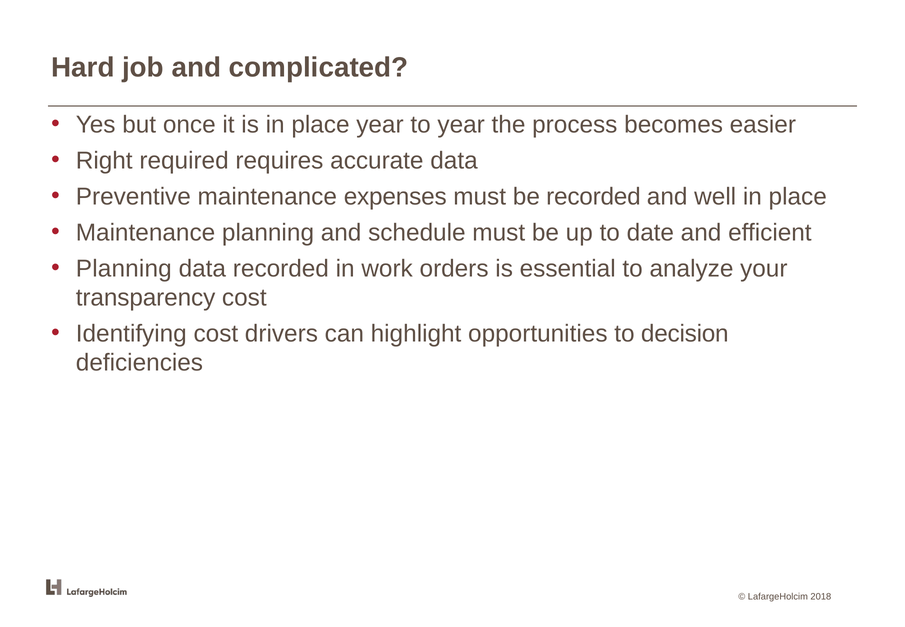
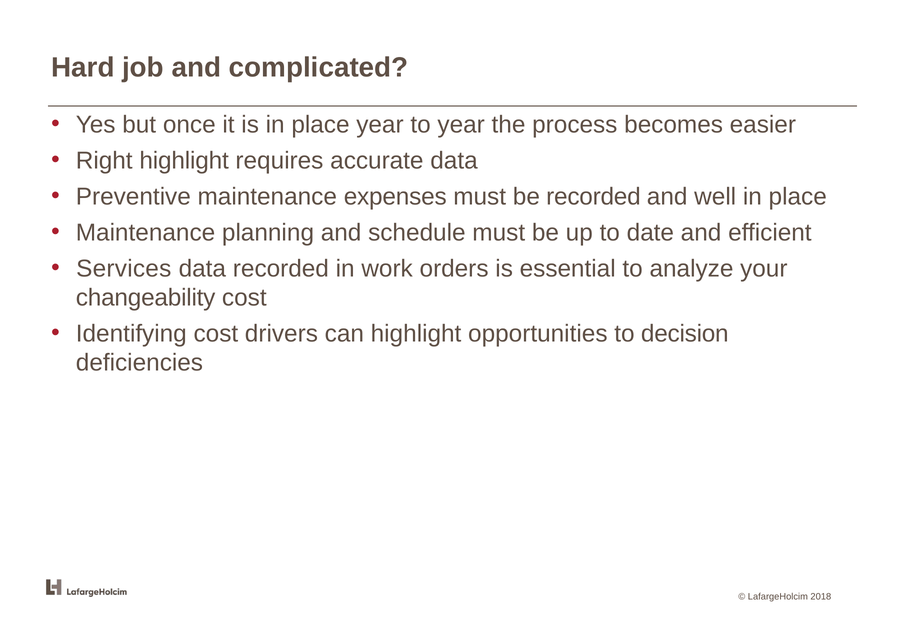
Right required: required -> highlight
Planning at (124, 268): Planning -> Services
transparency: transparency -> changeability
